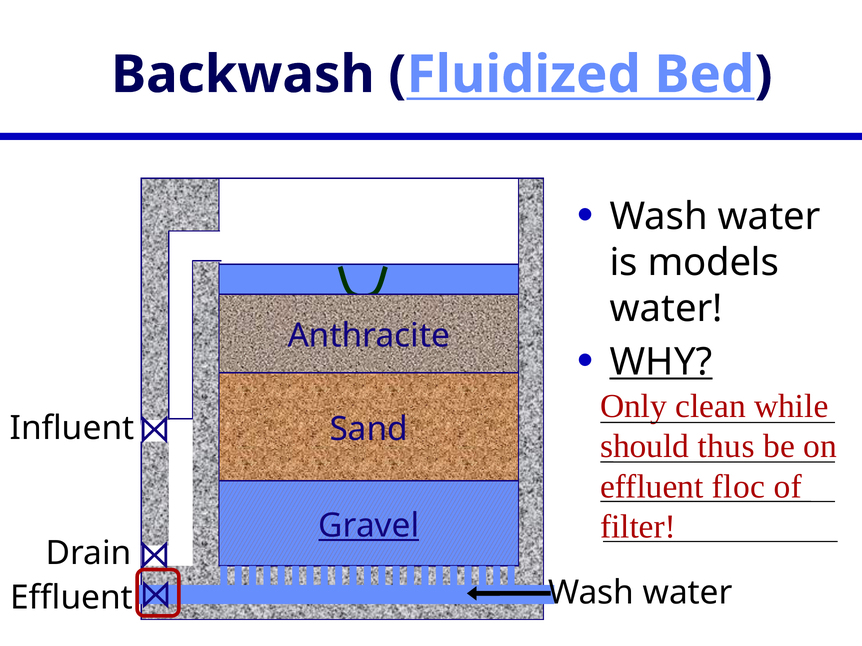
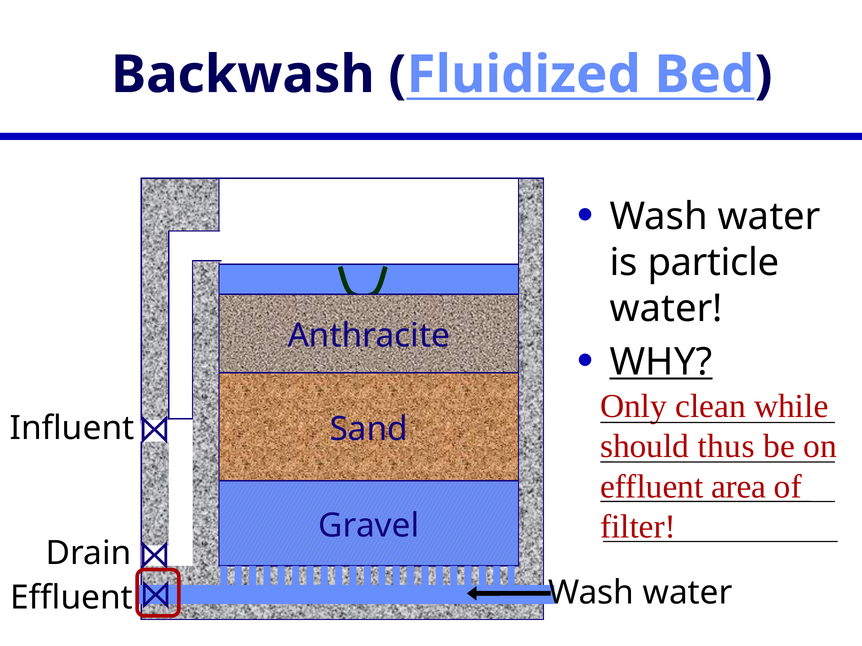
models: models -> particle
floc: floc -> area
Gravel underline: present -> none
